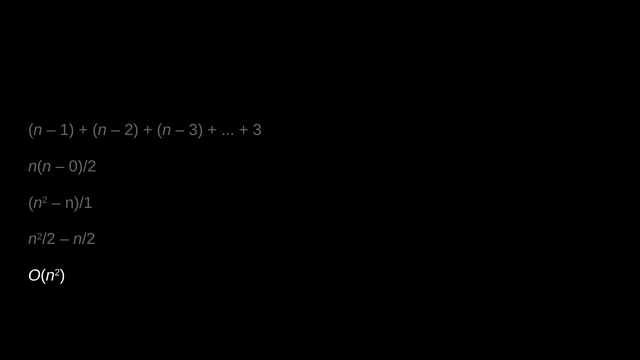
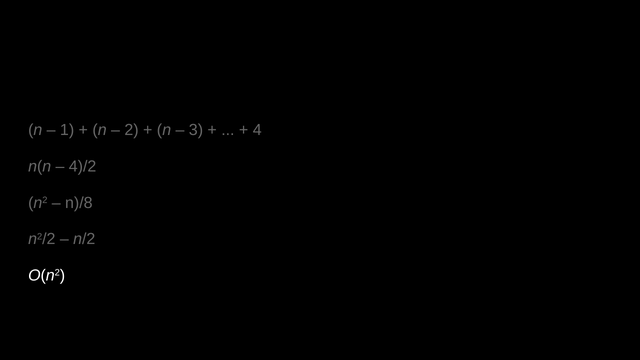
3 at (257, 130): 3 -> 4
0)/2: 0)/2 -> 4)/2
n)/1: n)/1 -> n)/8
